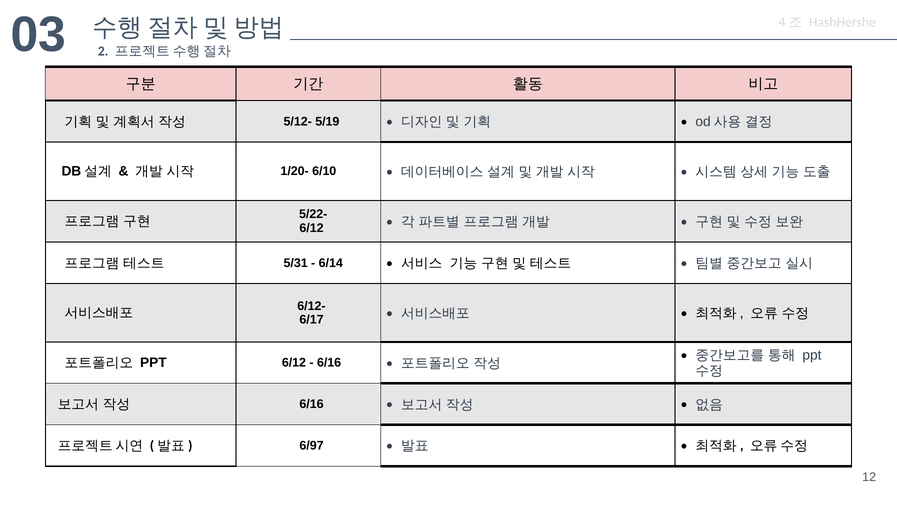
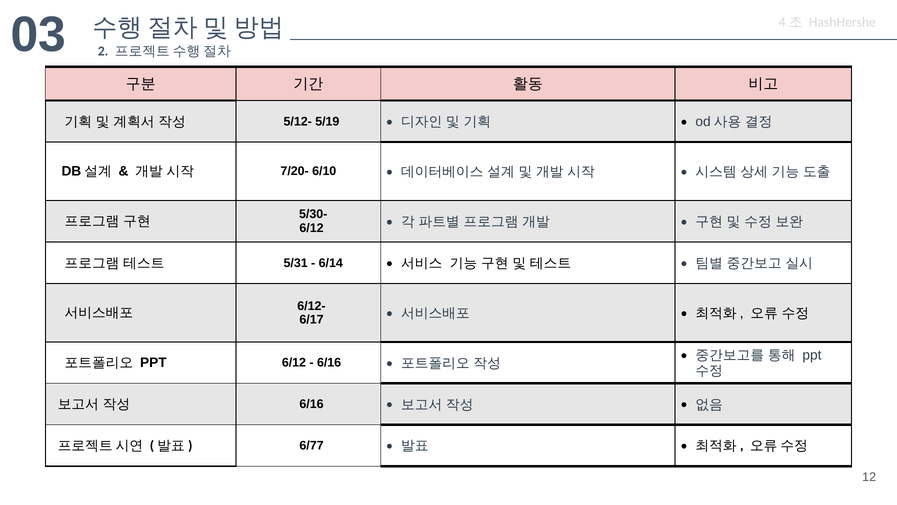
1/20-: 1/20- -> 7/20-
5/22-: 5/22- -> 5/30-
6/97: 6/97 -> 6/77
